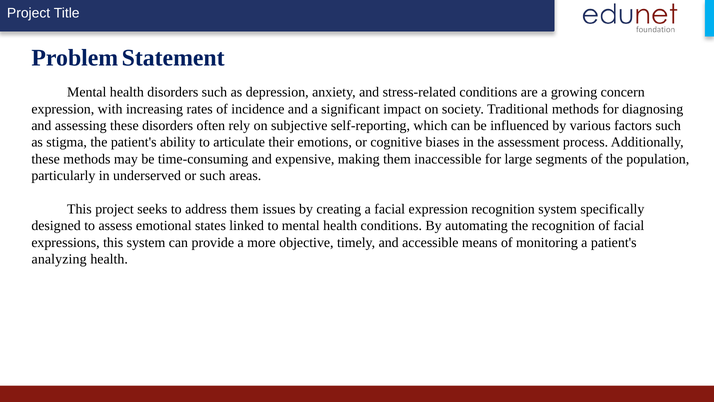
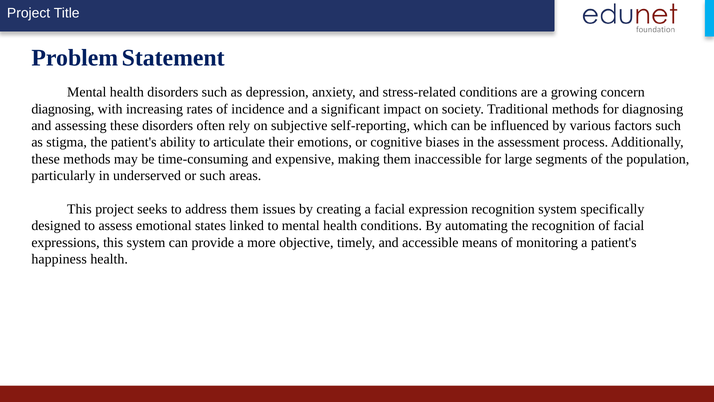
expression at (63, 109): expression -> diagnosing
analyzing: analyzing -> happiness
